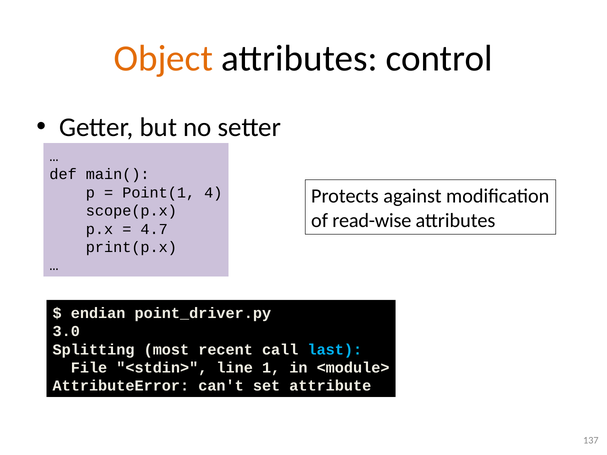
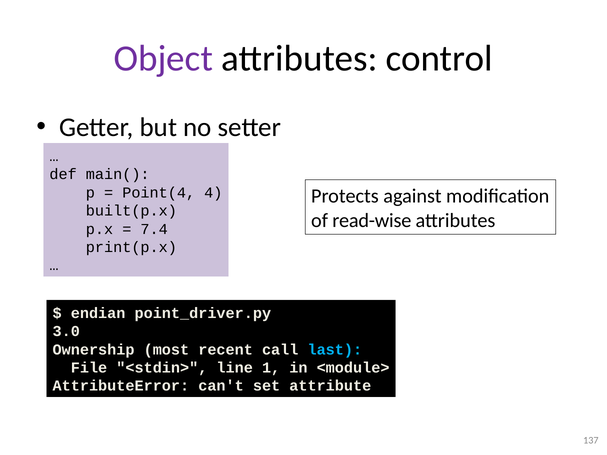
Object colour: orange -> purple
Point(1: Point(1 -> Point(4
scope(p.x: scope(p.x -> built(p.x
4.7: 4.7 -> 7.4
Splitting: Splitting -> Ownership
